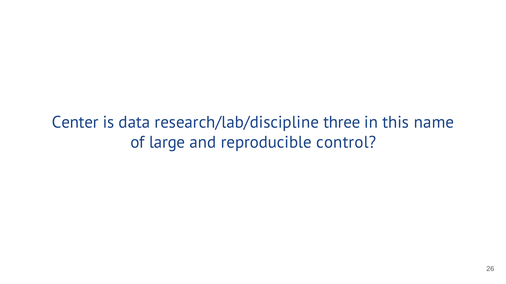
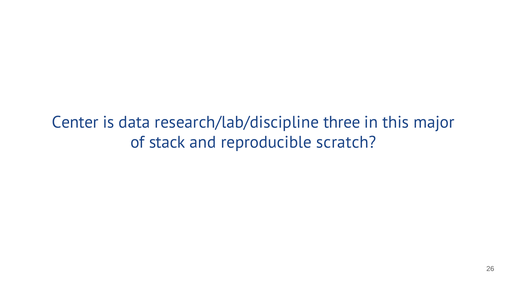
name: name -> major
large: large -> stack
control: control -> scratch
